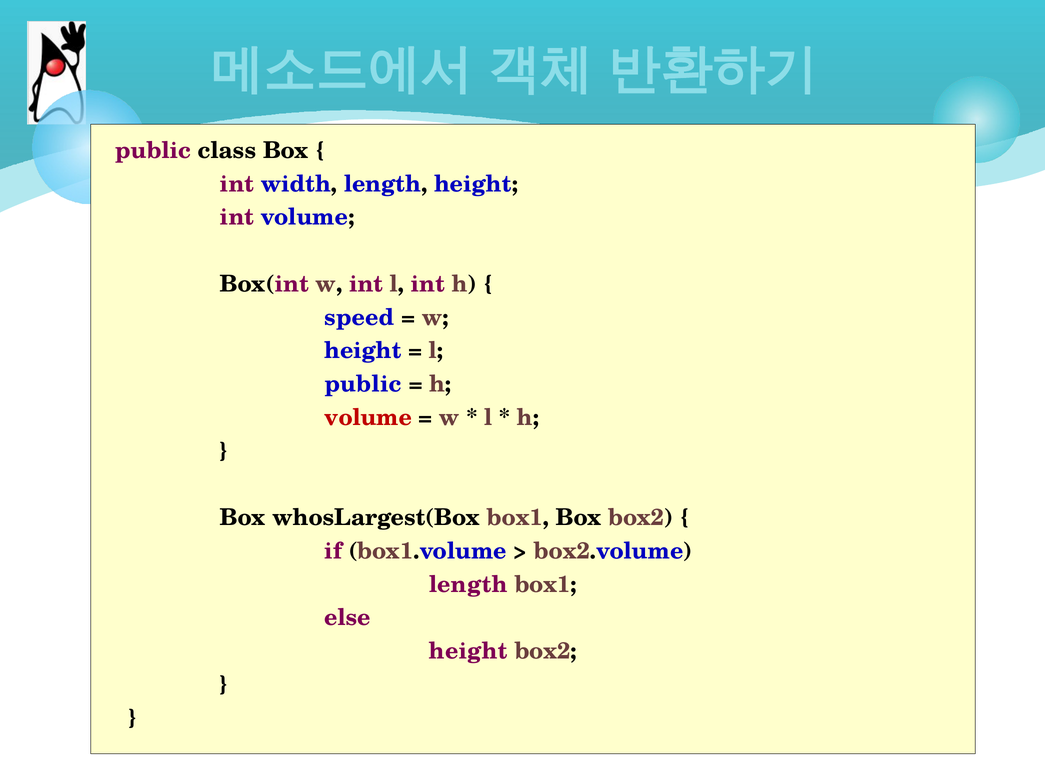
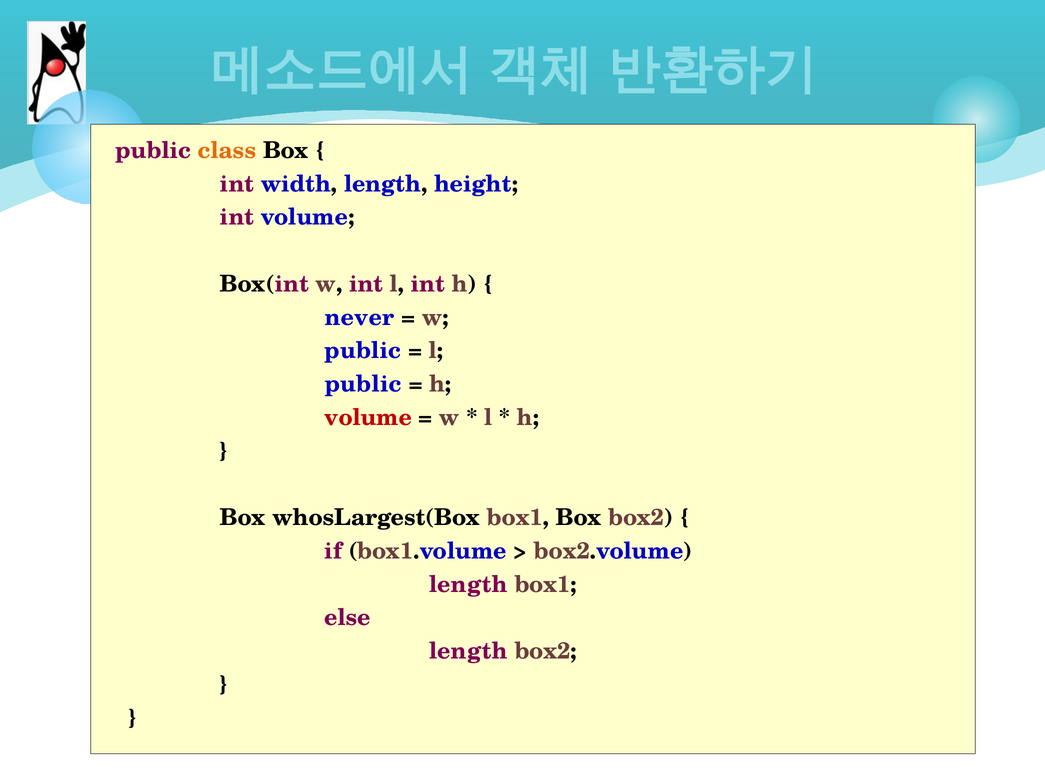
class colour: black -> orange
speed: speed -> never
height at (363, 351): height -> public
height at (468, 652): height -> length
